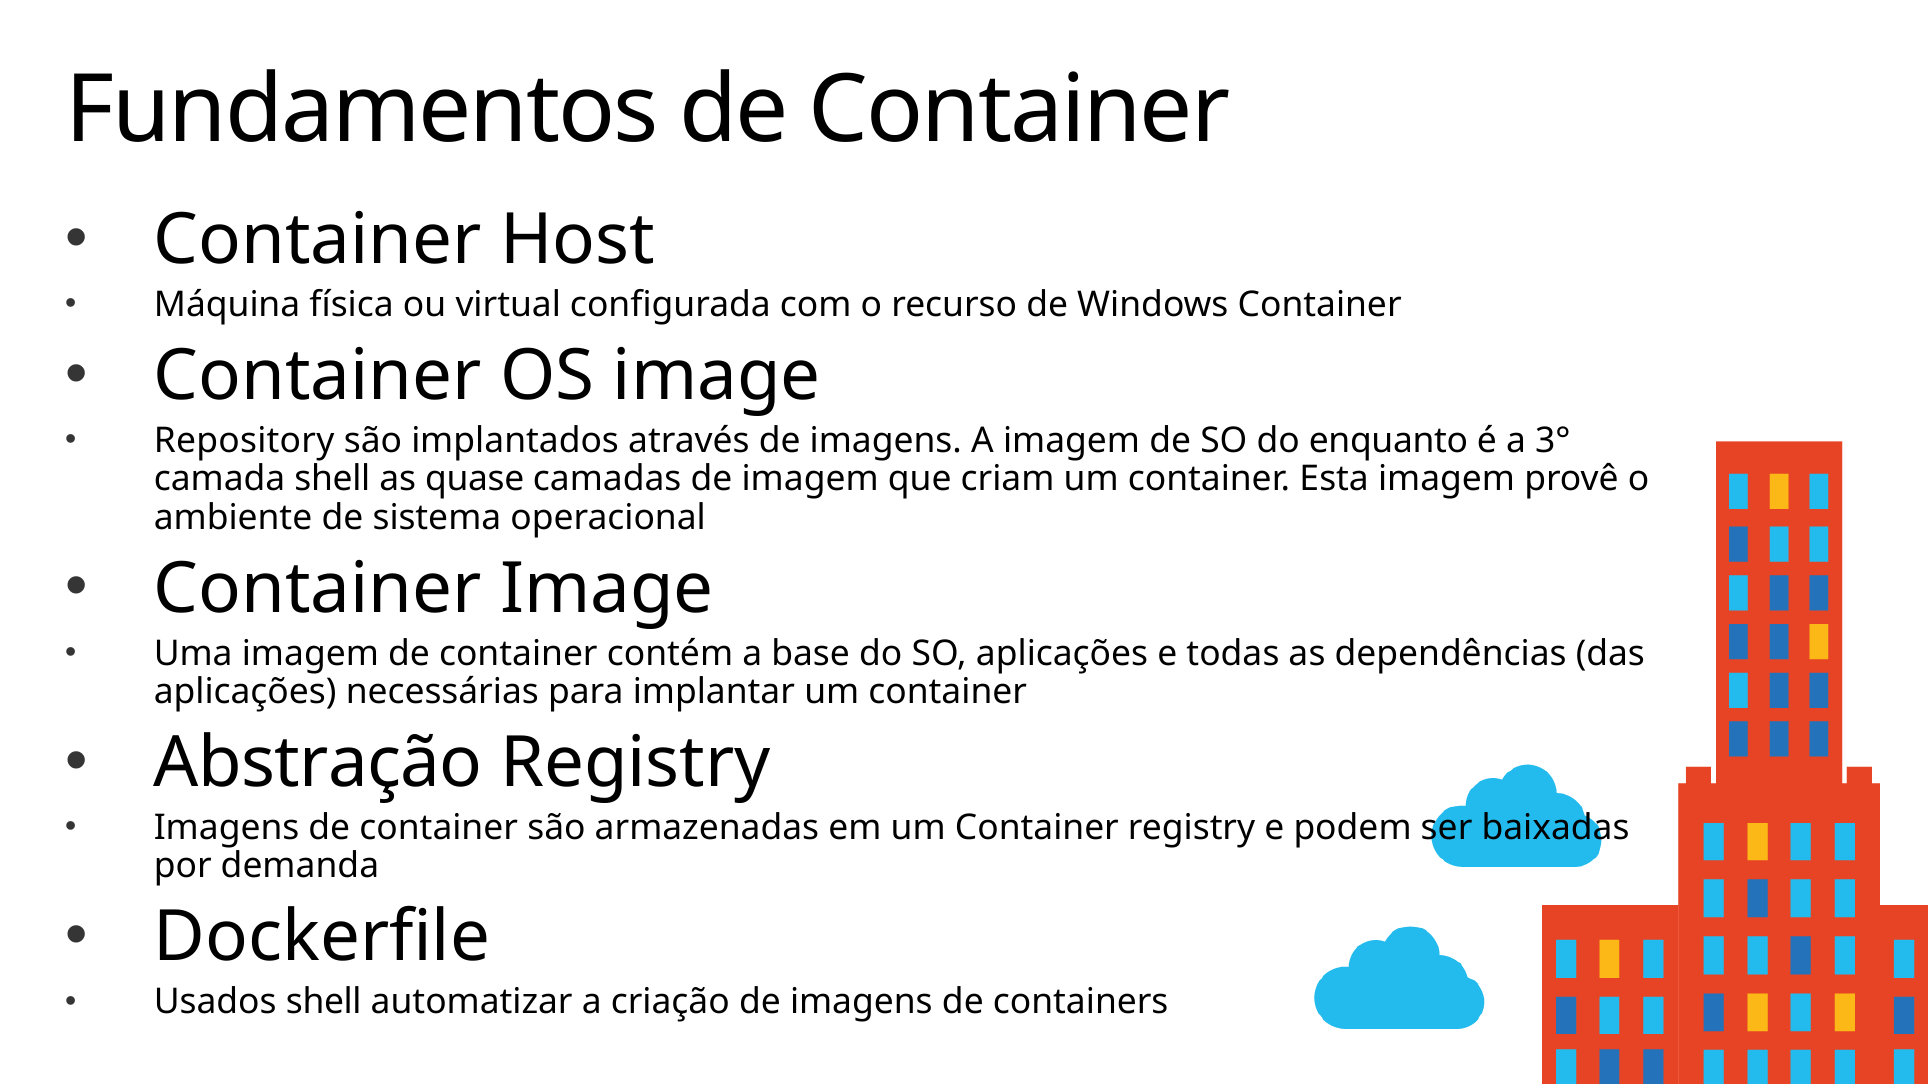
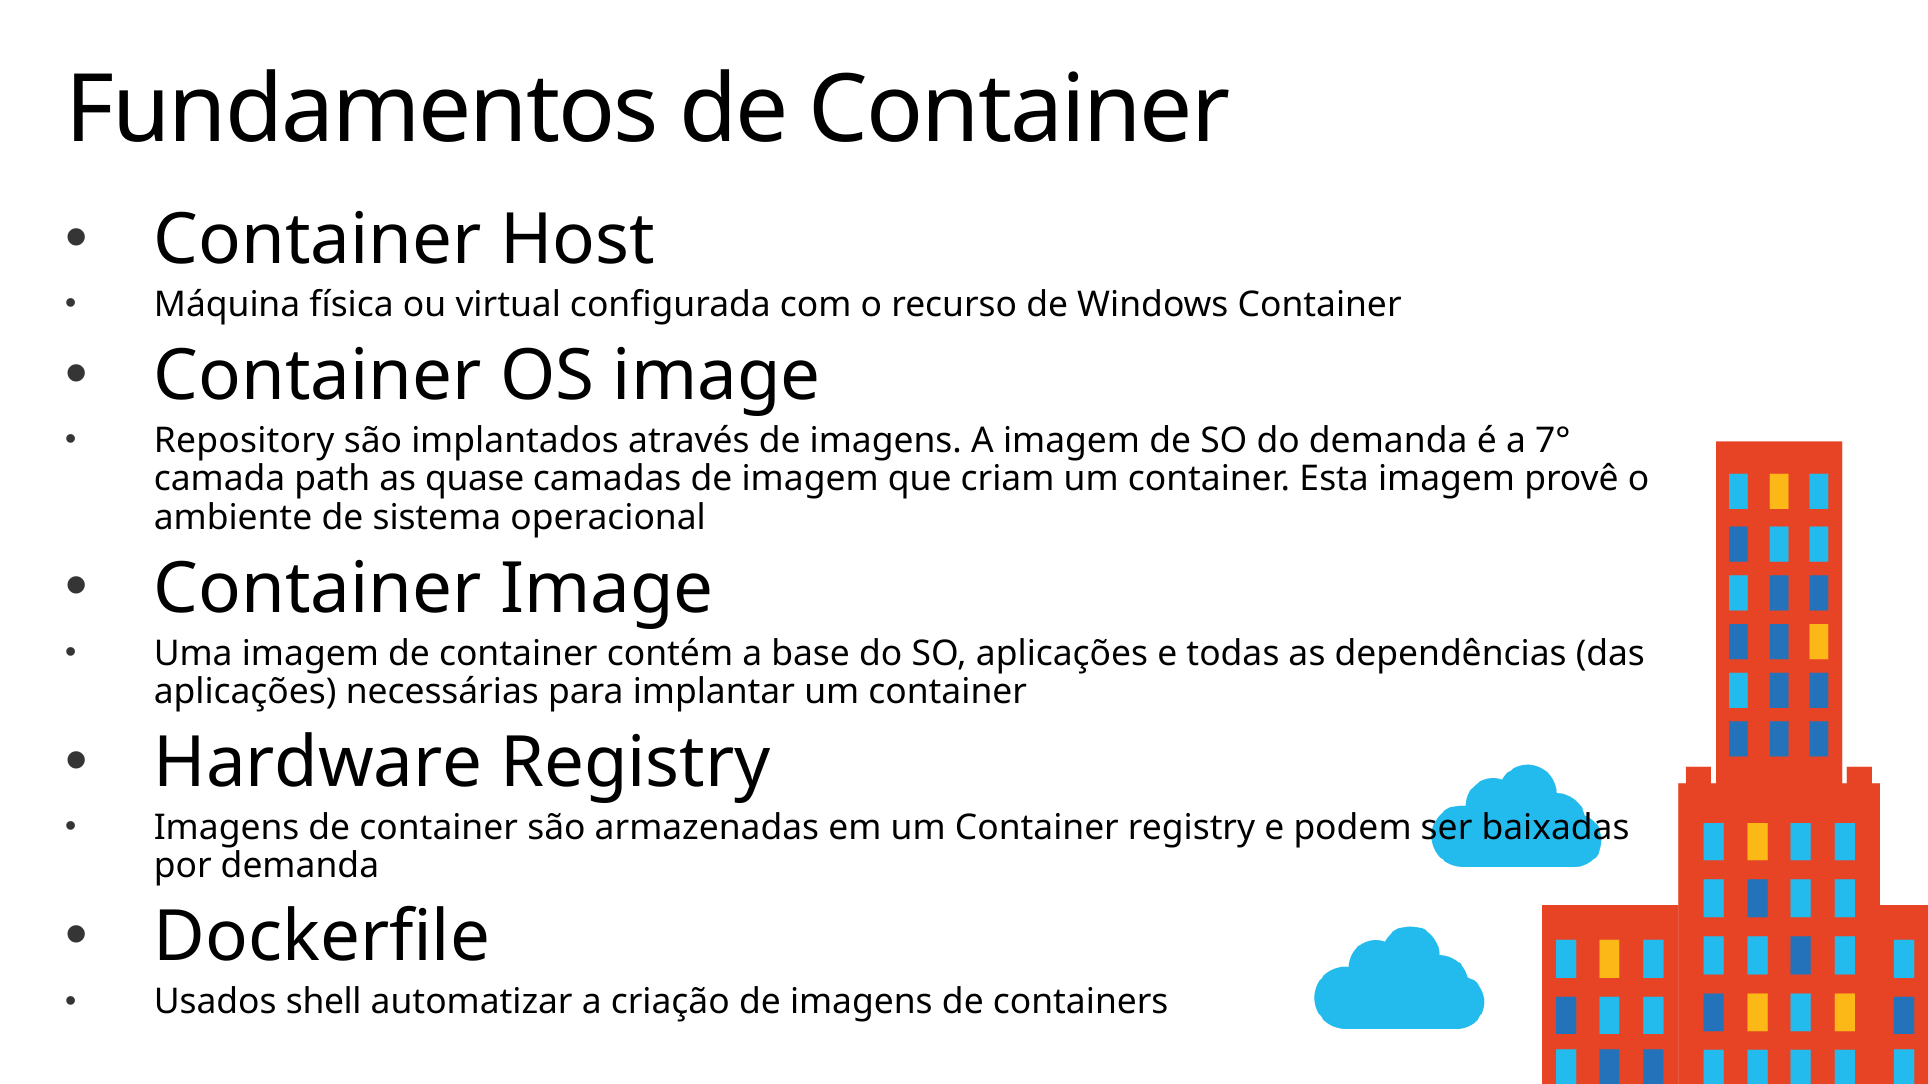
do enquanto: enquanto -> demanda
3°: 3° -> 7°
camada shell: shell -> path
Abstração: Abstração -> Hardware
